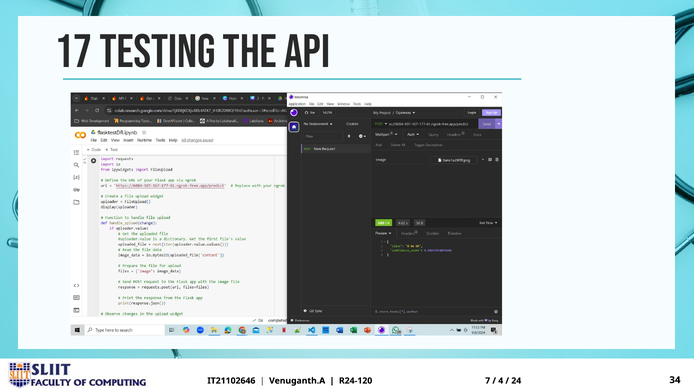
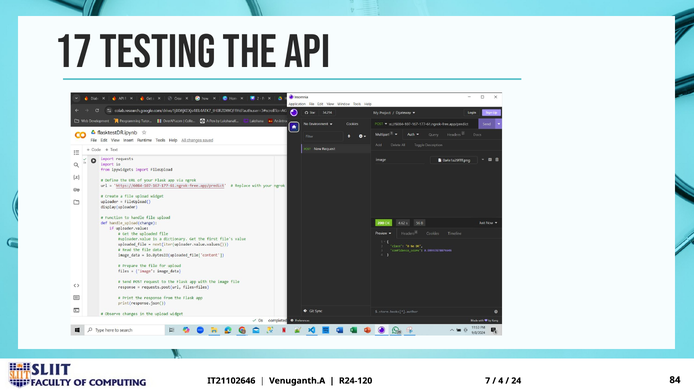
34: 34 -> 84
